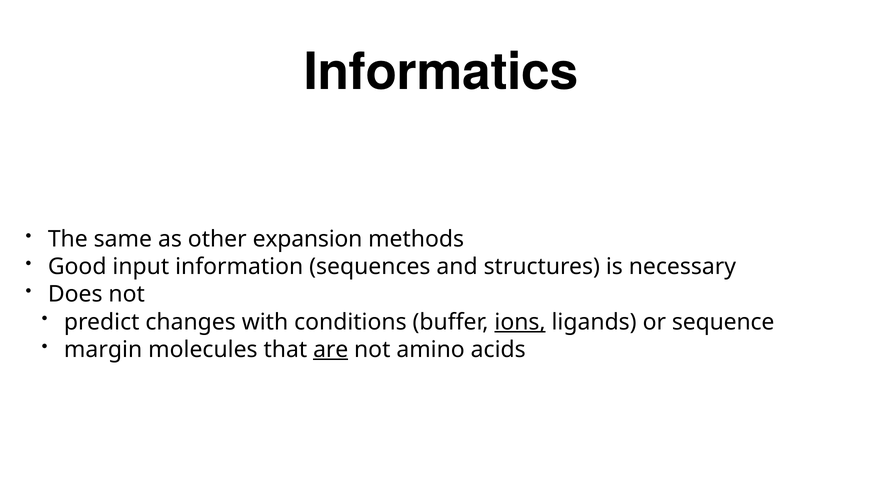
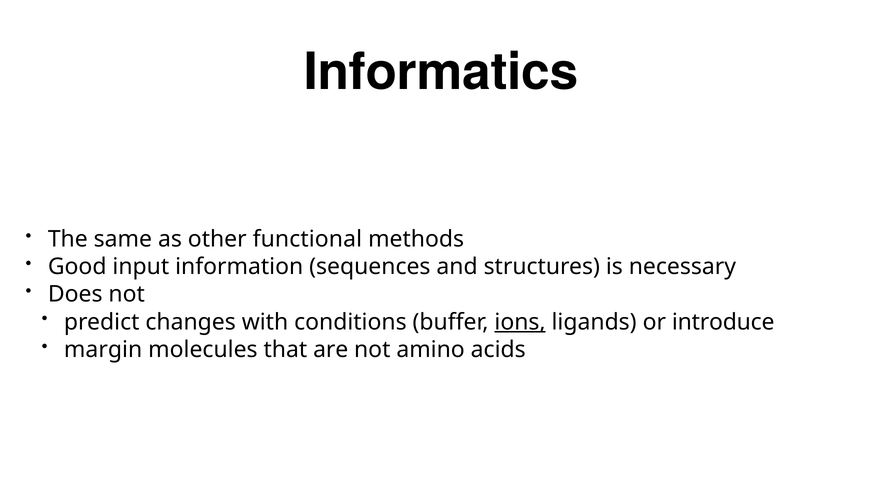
expansion: expansion -> functional
sequence: sequence -> introduce
are underline: present -> none
